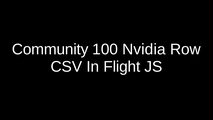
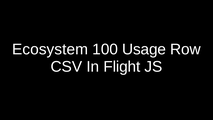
Community: Community -> Ecosystem
Nvidia: Nvidia -> Usage
